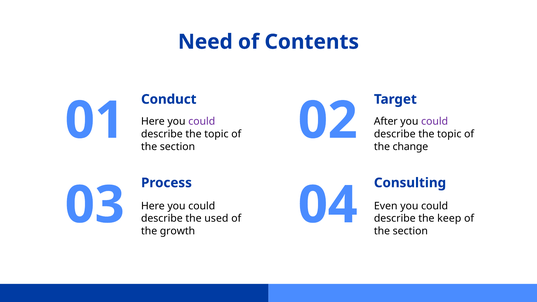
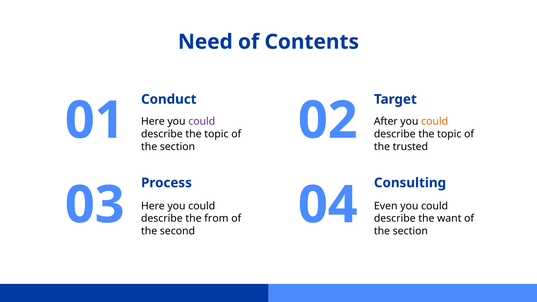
could at (435, 122) colour: purple -> orange
change: change -> trusted
used: used -> from
keep: keep -> want
growth: growth -> second
